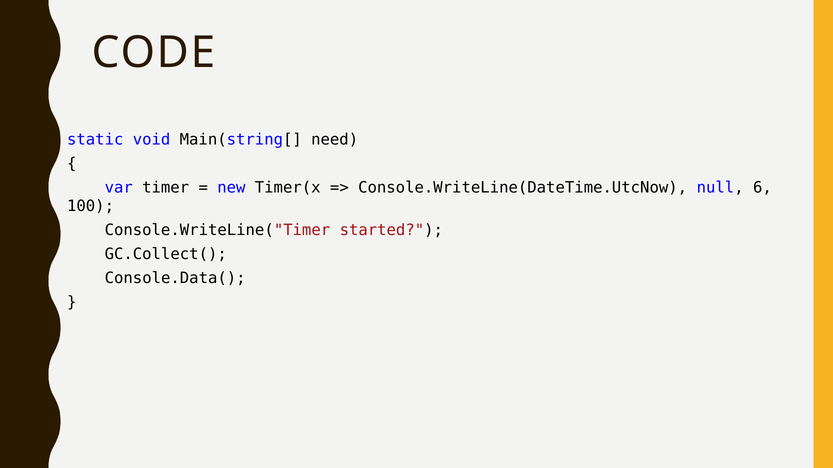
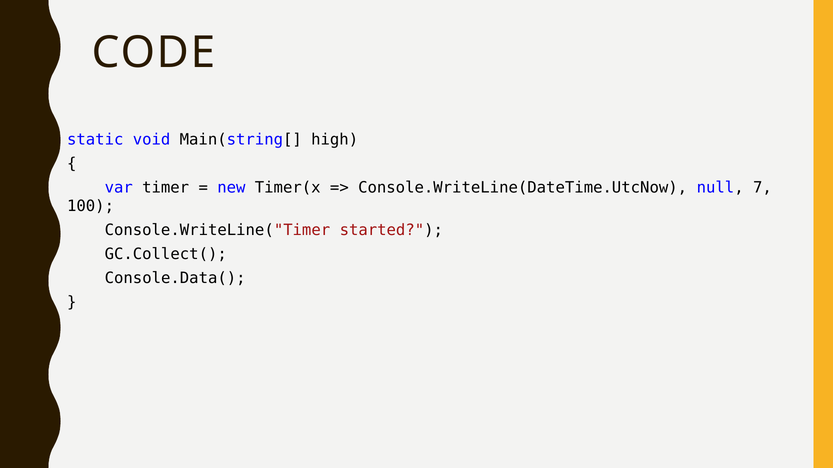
need: need -> high
6: 6 -> 7
